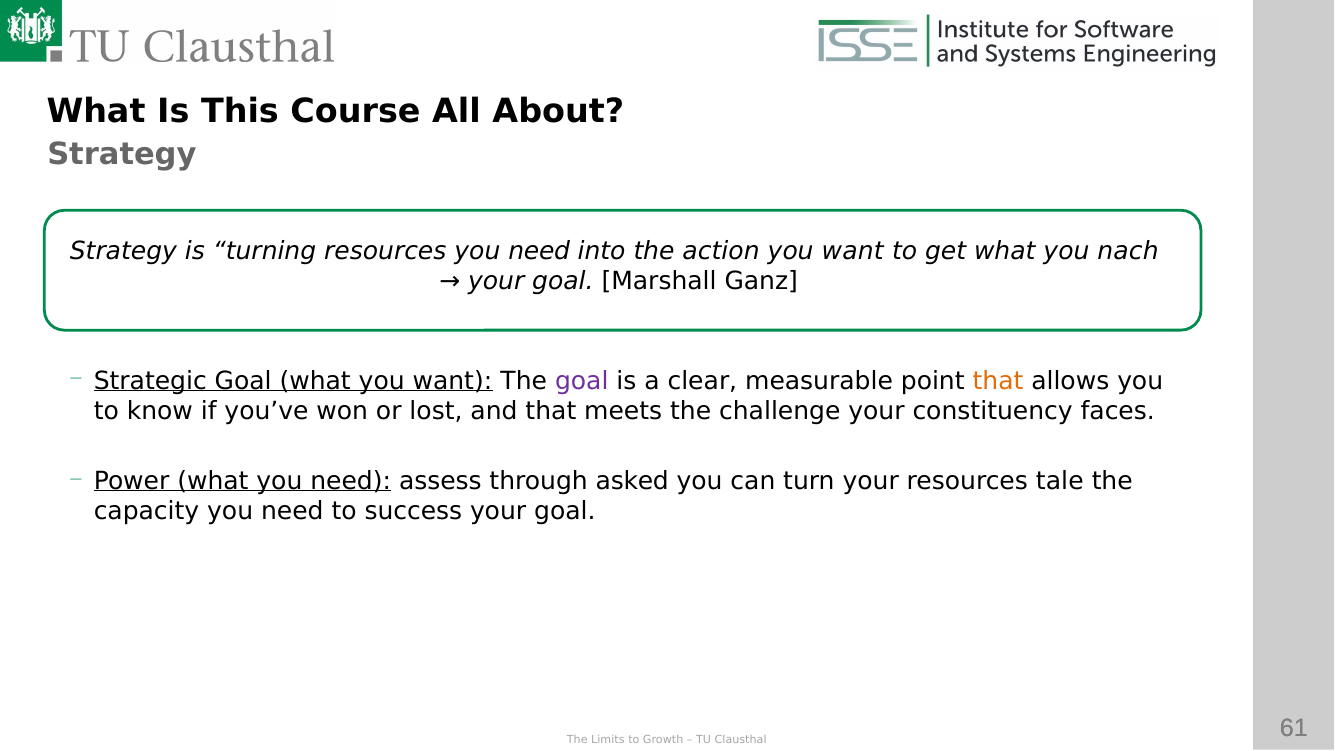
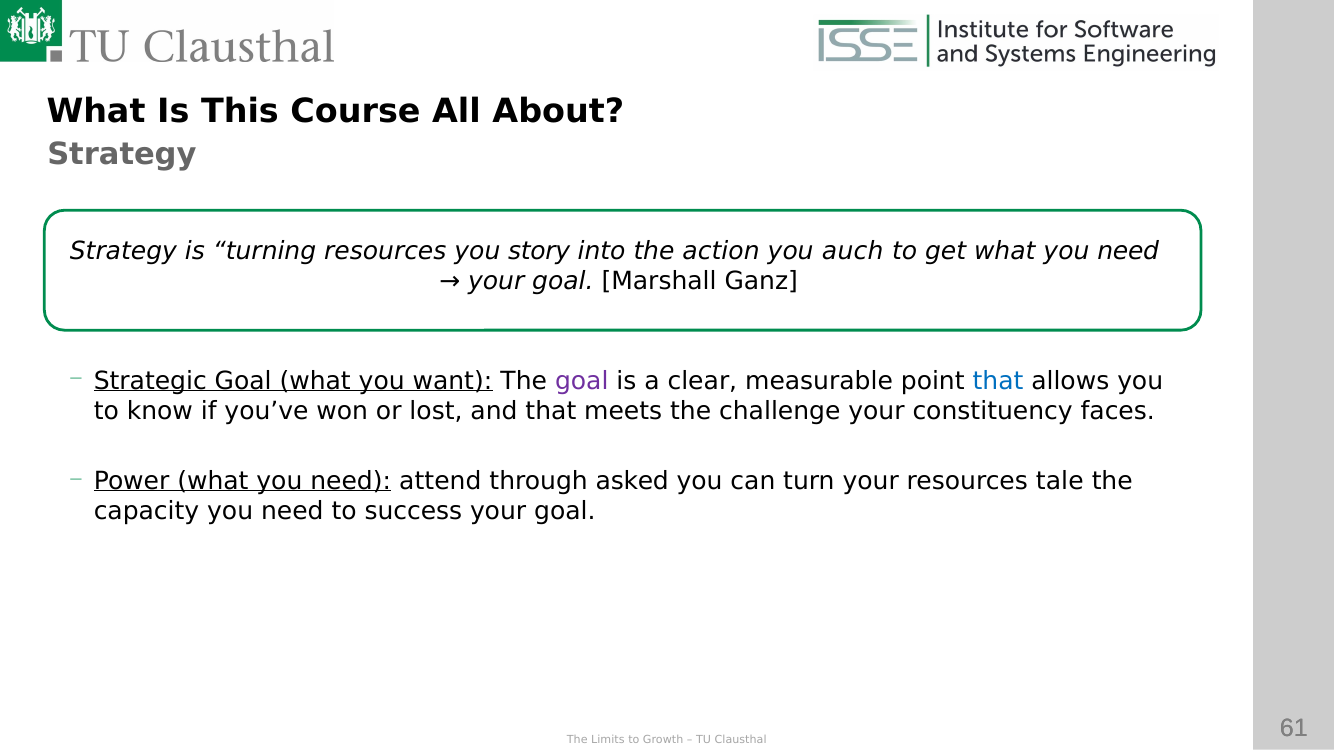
resources you need: need -> story
want at (853, 251): want -> auch
get what you nach: nach -> need
that at (998, 381) colour: orange -> blue
assess: assess -> attend
